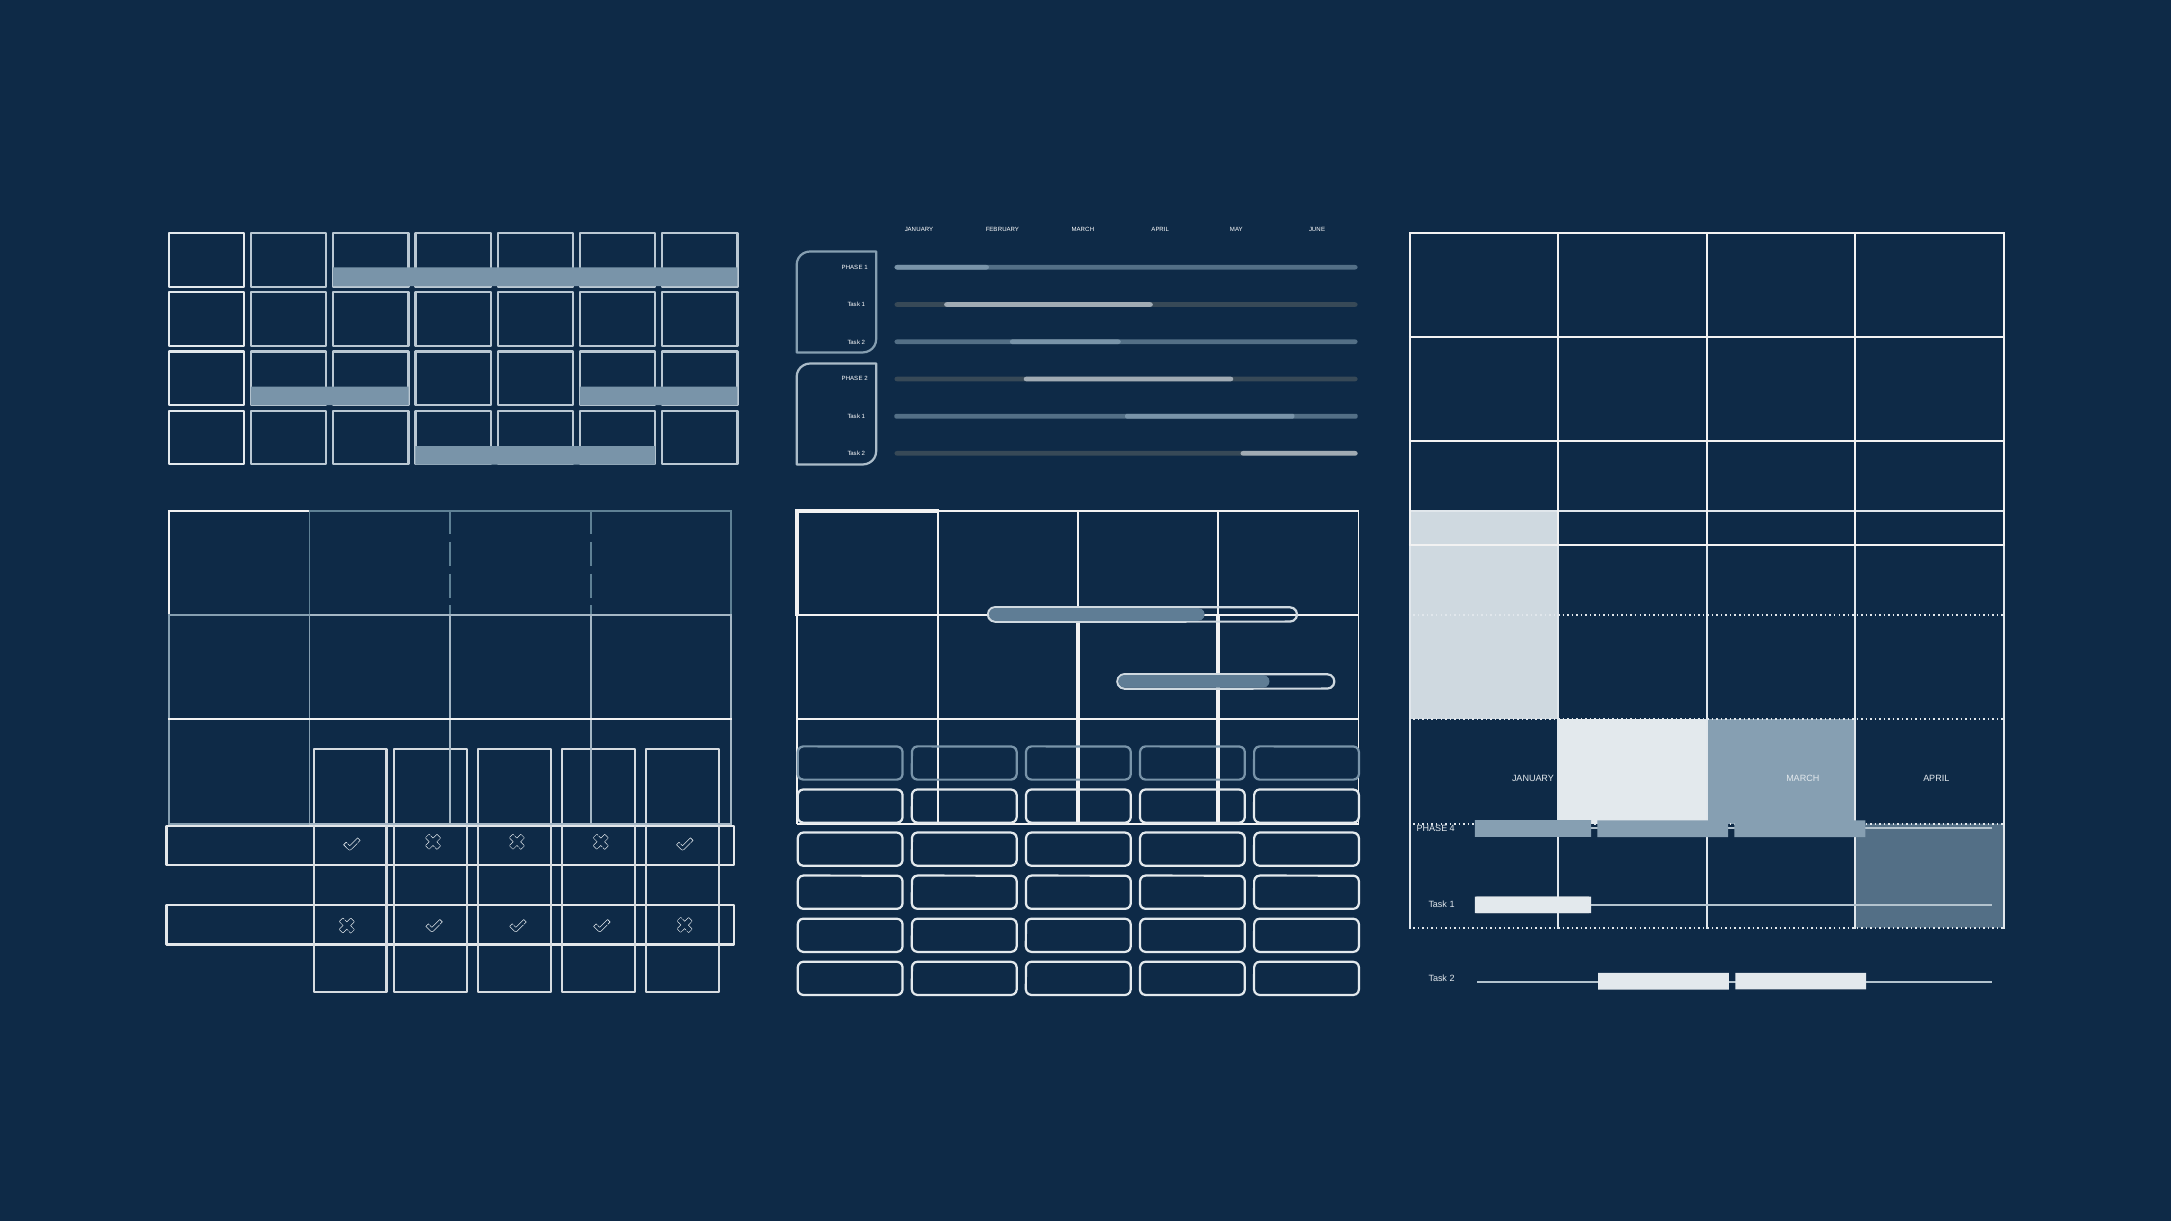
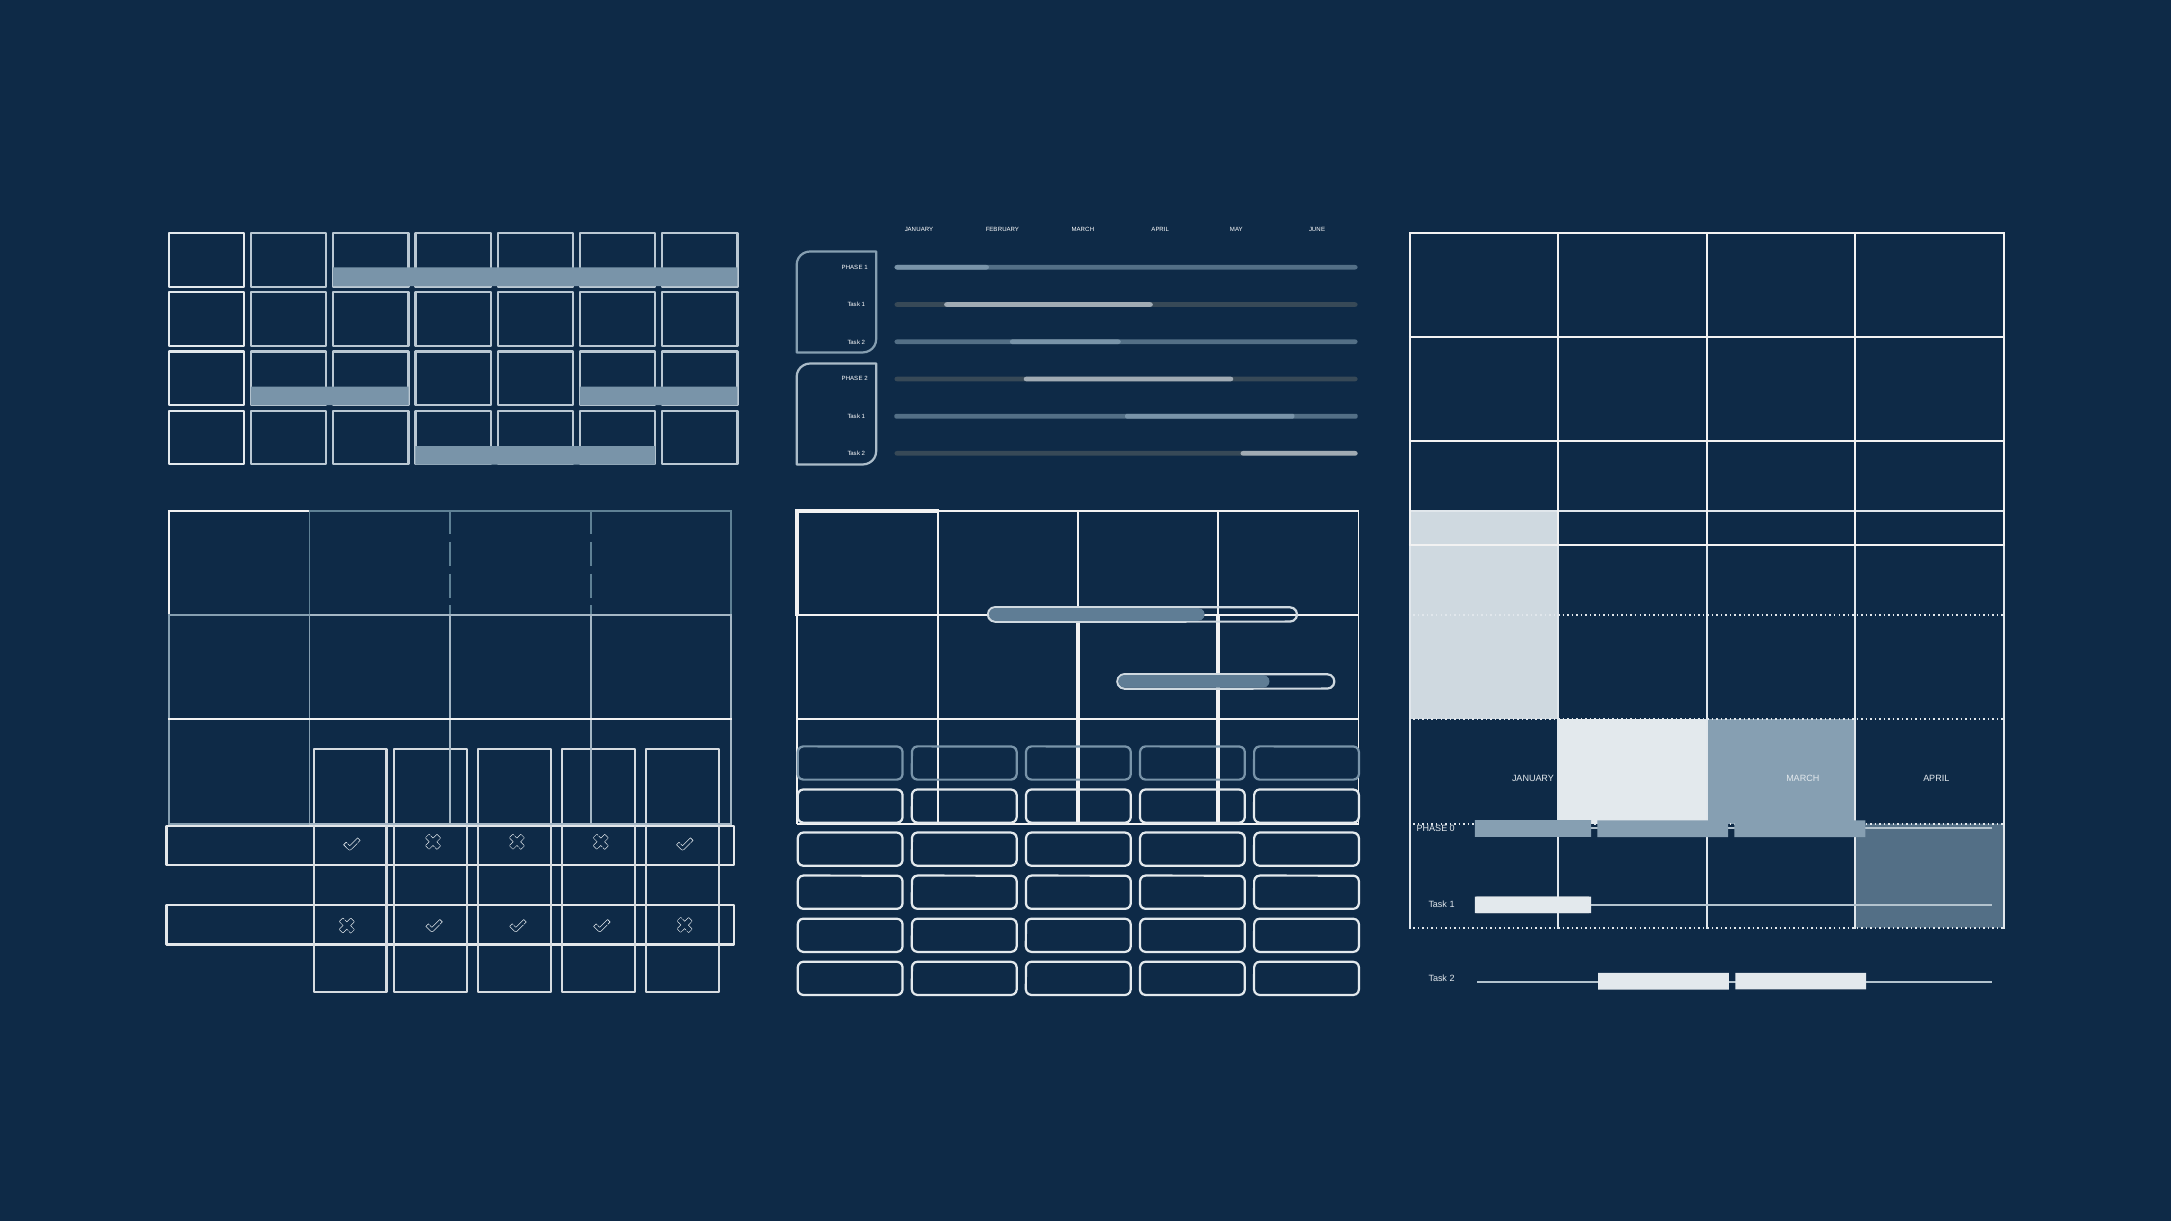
4: 4 -> 0
